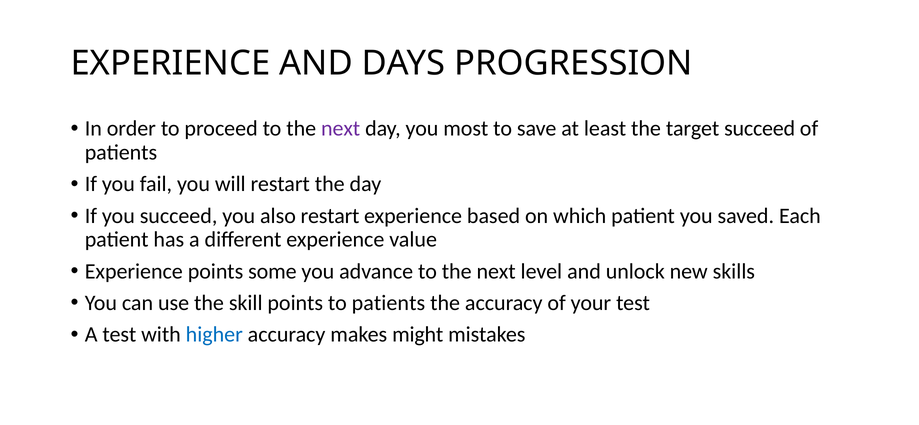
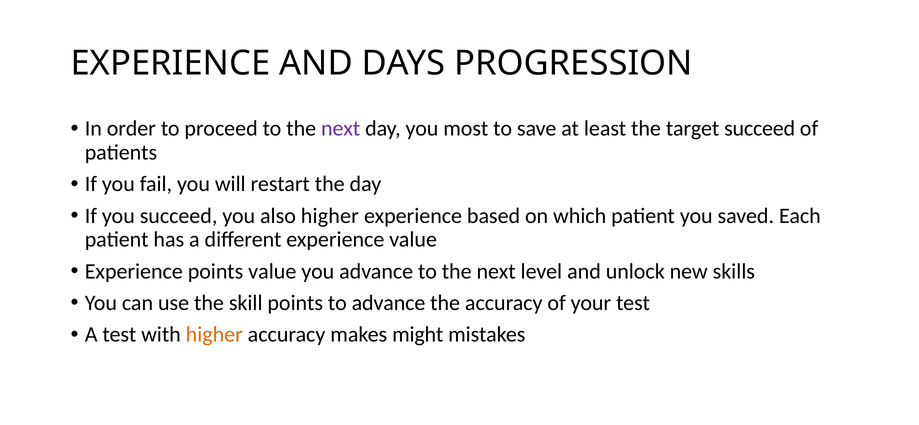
also restart: restart -> higher
points some: some -> value
to patients: patients -> advance
higher at (214, 334) colour: blue -> orange
